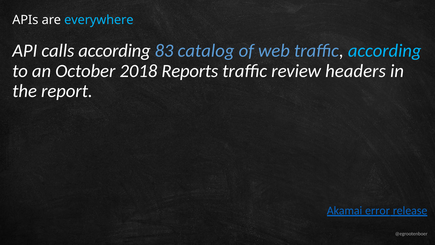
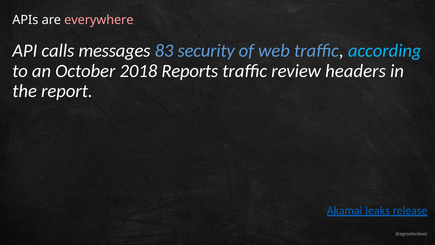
everywhere colour: light blue -> pink
calls according: according -> messages
catalog: catalog -> security
error: error -> leaks
